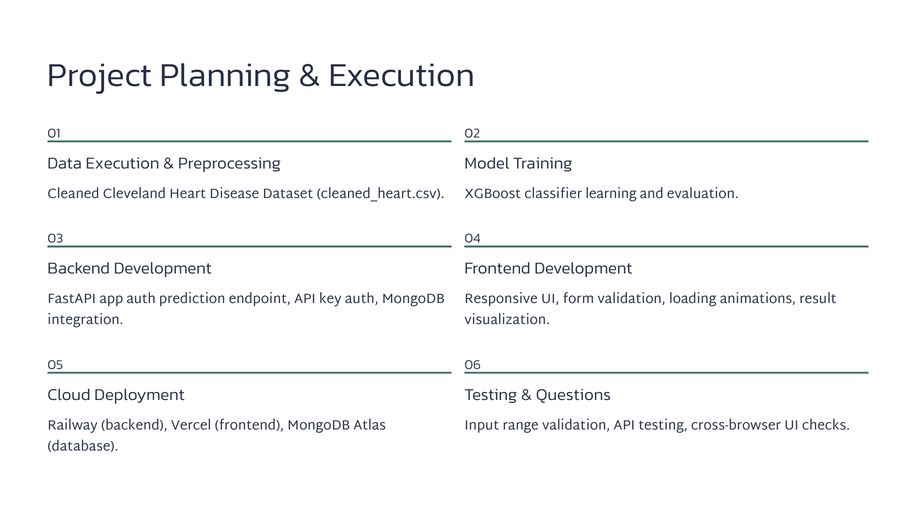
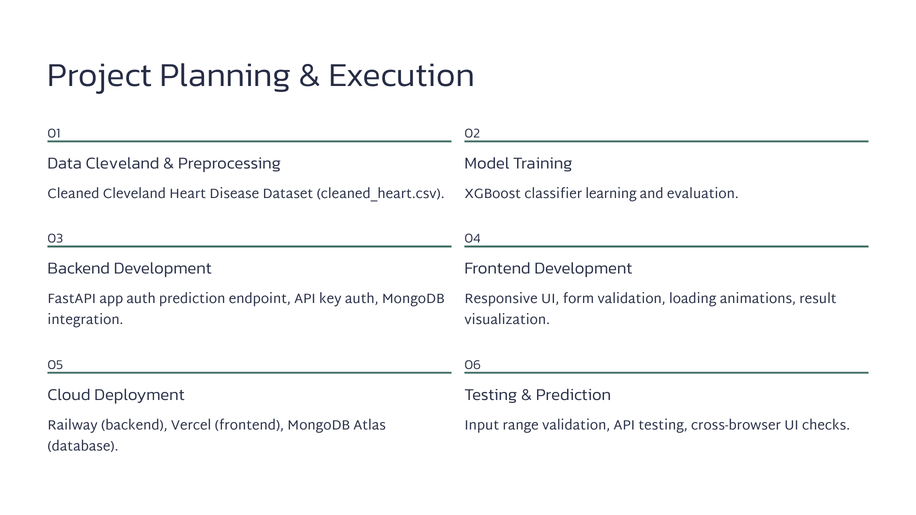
Data Execution: Execution -> Cleveland
Questions at (573, 395): Questions -> Prediction
